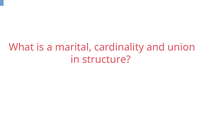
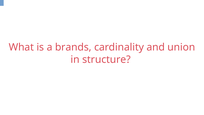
marital: marital -> brands
